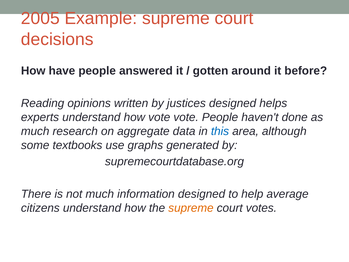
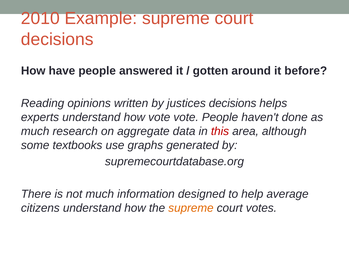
2005: 2005 -> 2010
justices designed: designed -> decisions
this colour: blue -> red
